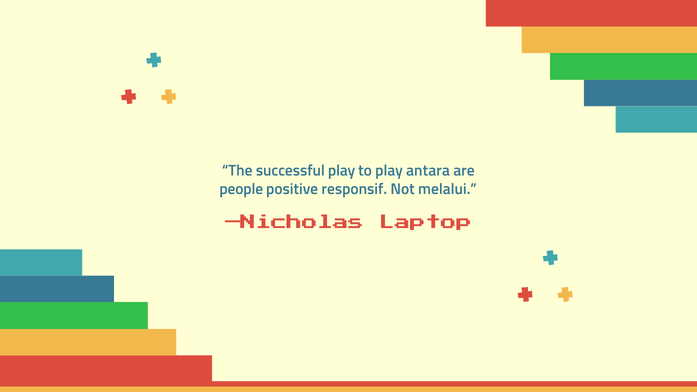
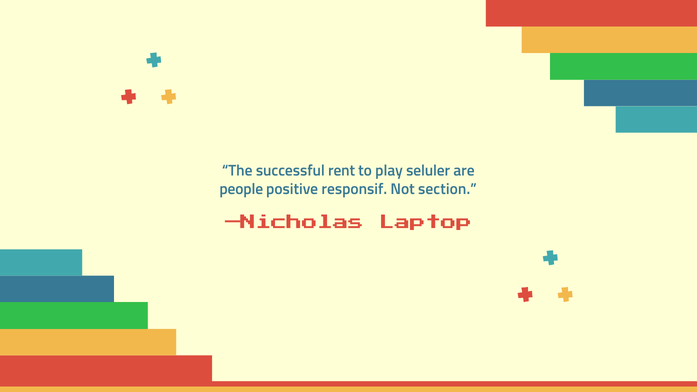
successful play: play -> rent
antara: antara -> seluler
melalui: melalui -> section
